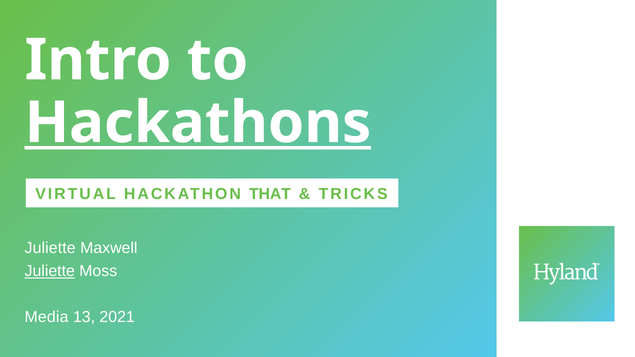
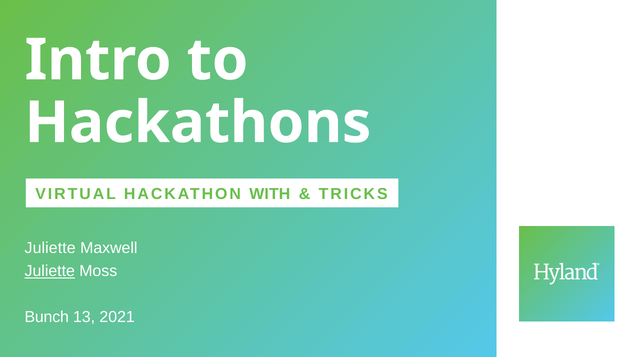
Hackathons underline: present -> none
THAT: THAT -> WITH
Media: Media -> Bunch
